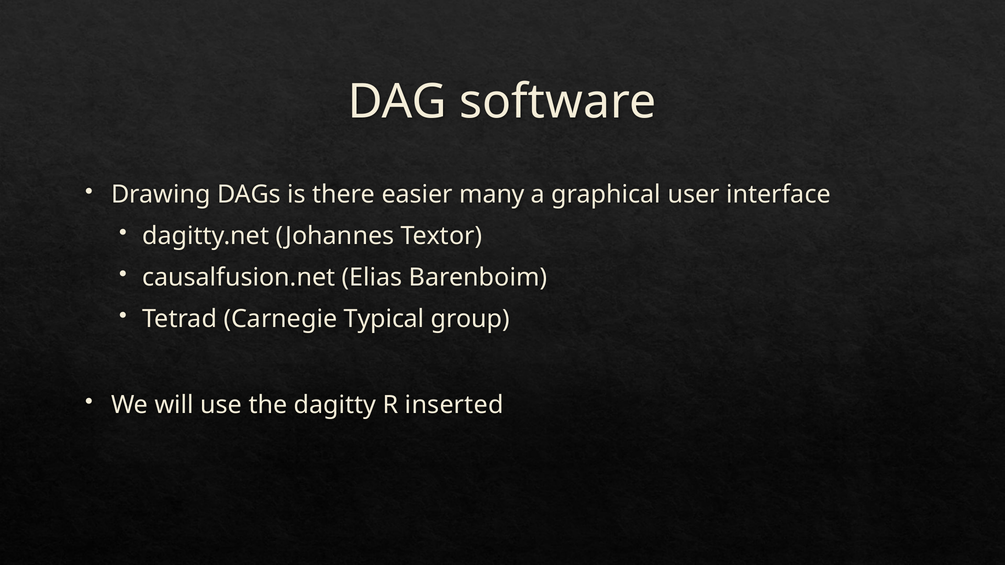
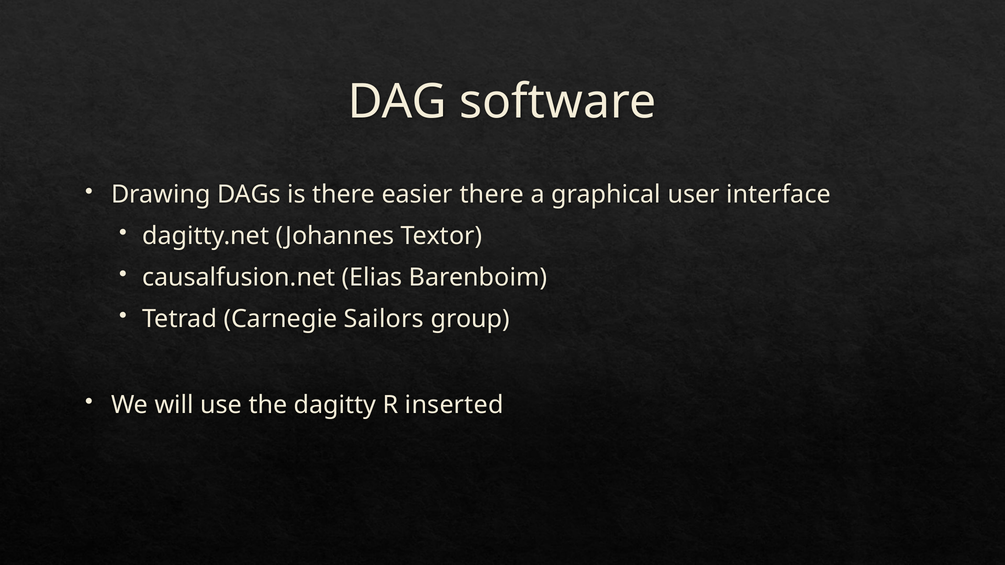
easier many: many -> there
Typical: Typical -> Sailors
